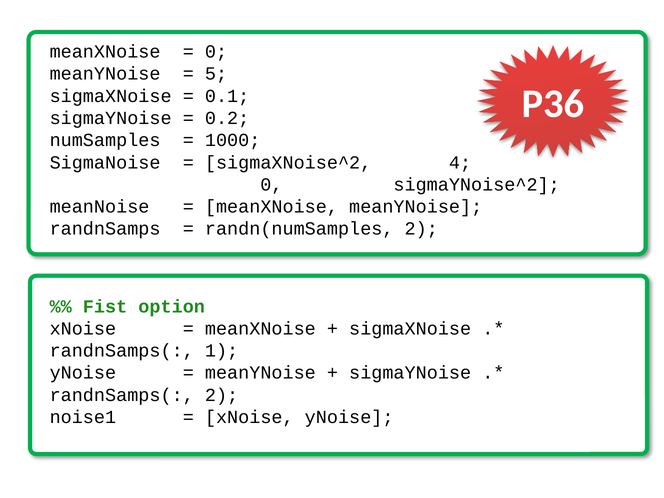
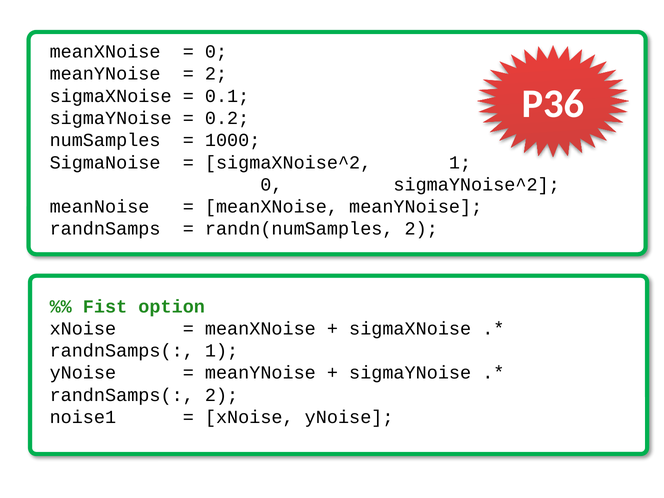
5 at (216, 74): 5 -> 2
sigmaXNoise^2 4: 4 -> 1
